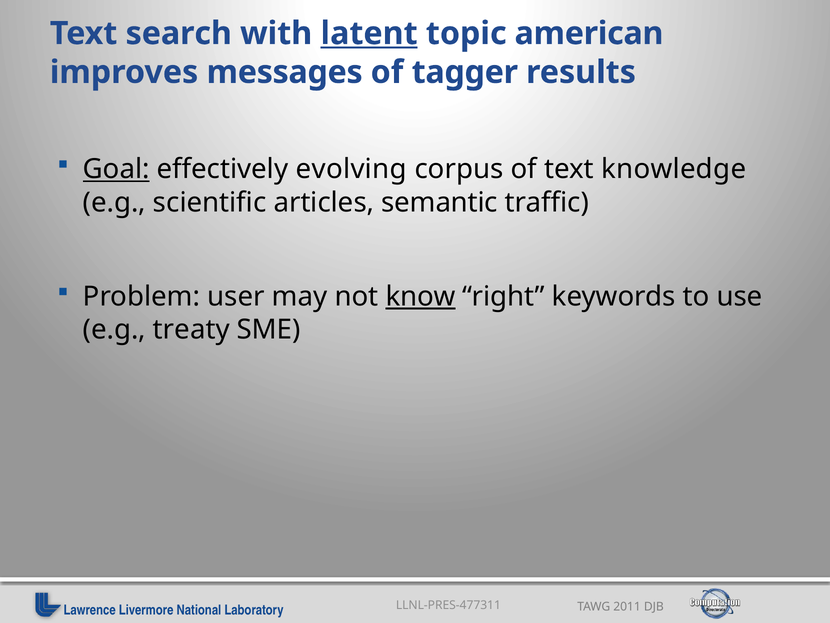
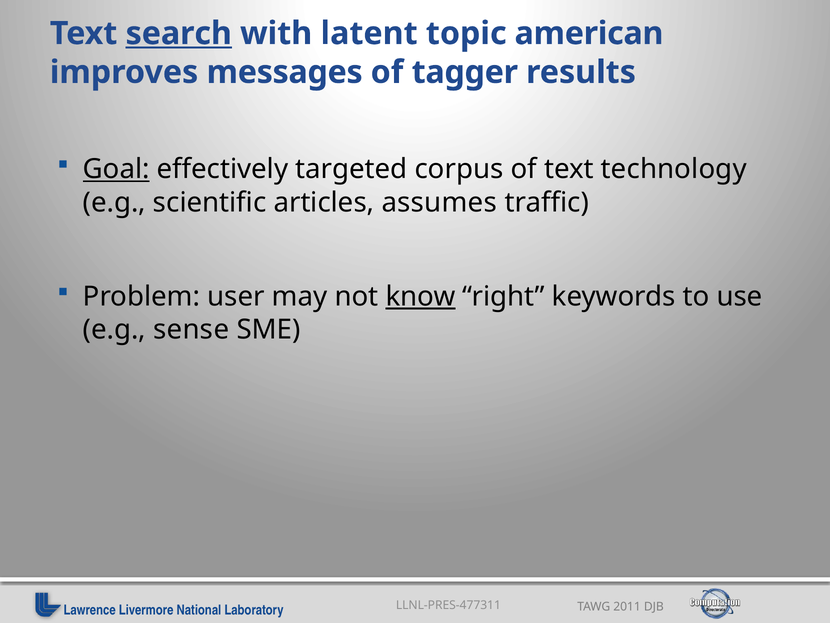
search underline: none -> present
latent underline: present -> none
evolving: evolving -> targeted
knowledge: knowledge -> technology
semantic: semantic -> assumes
treaty: treaty -> sense
